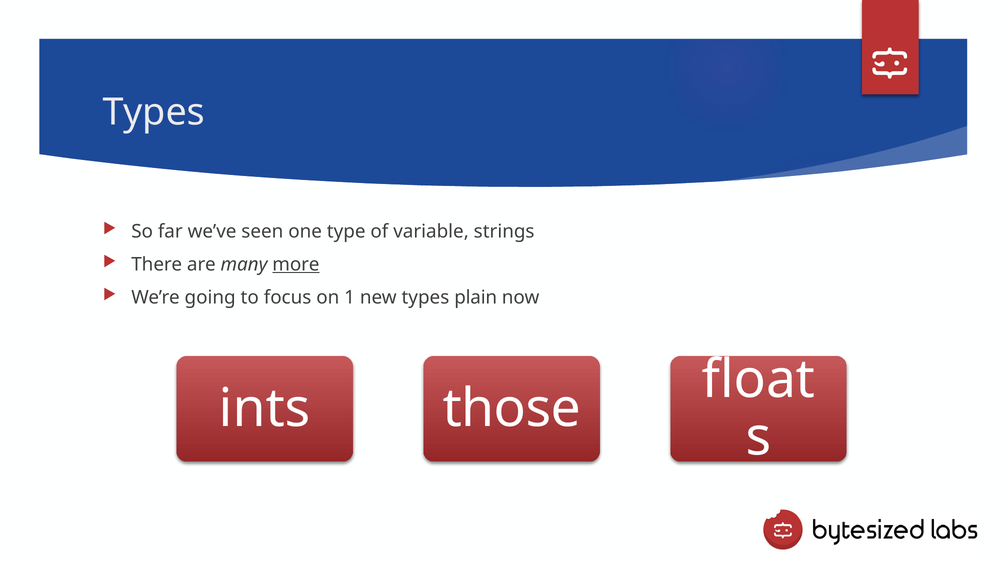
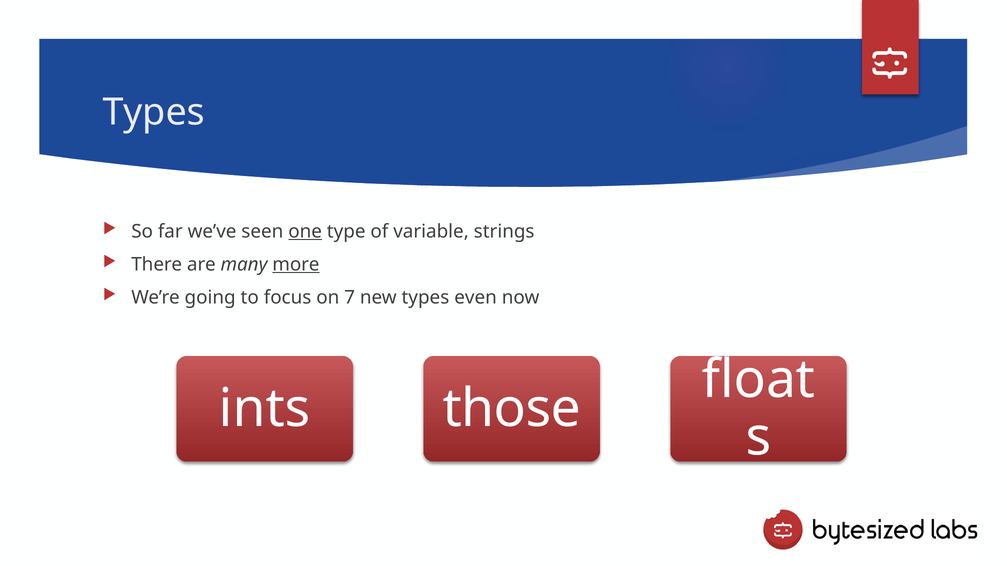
one underline: none -> present
1: 1 -> 7
plain: plain -> even
